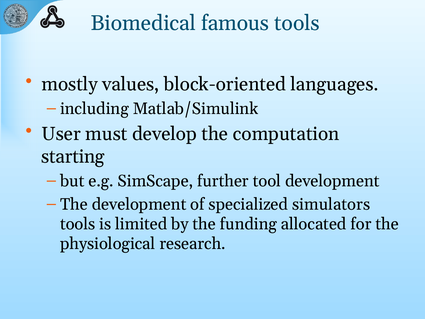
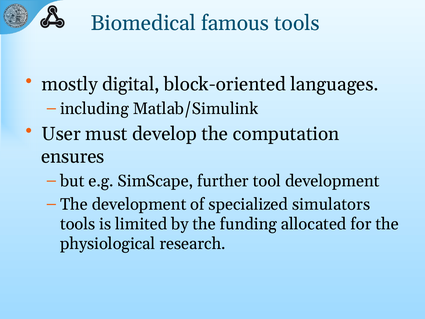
values: values -> digital
starting: starting -> ensures
